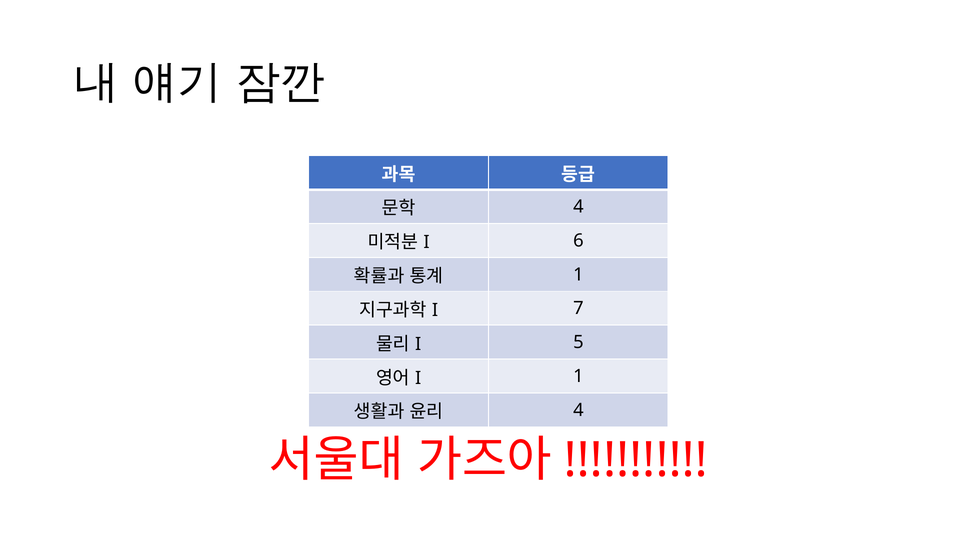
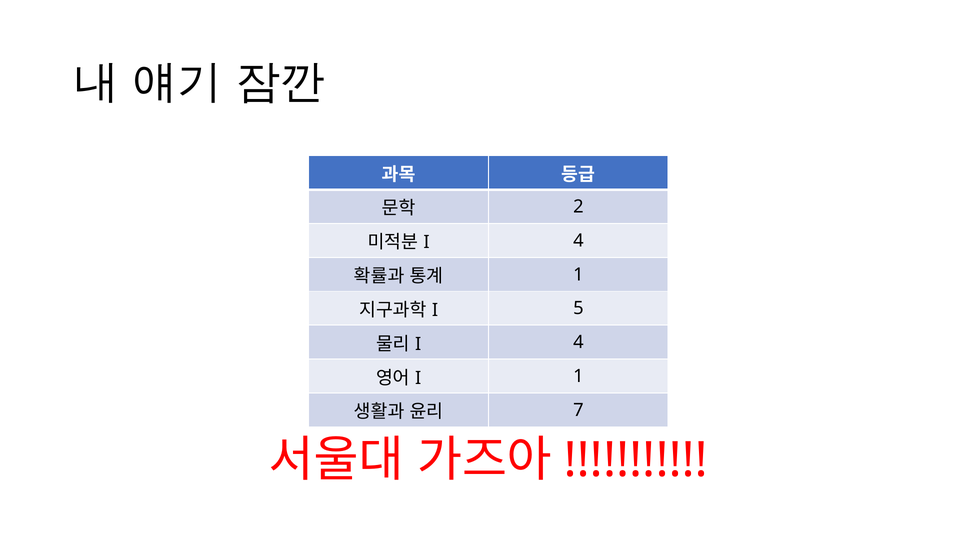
4 at (578, 207): 4 -> 2
6 at (578, 241): 6 -> 4
7: 7 -> 5
5 at (578, 343): 5 -> 4
4 at (578, 411): 4 -> 7
